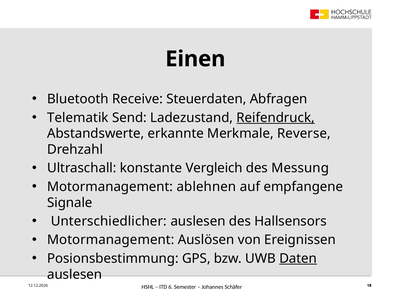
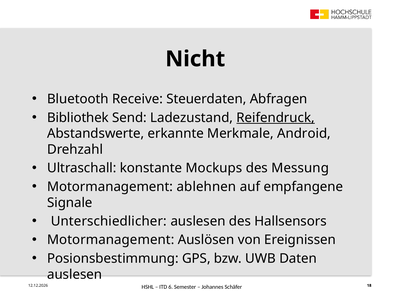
Einen: Einen -> Nicht
Telematik: Telematik -> Bibliothek
Reverse: Reverse -> Android
Vergleich: Vergleich -> Mockups
Daten underline: present -> none
